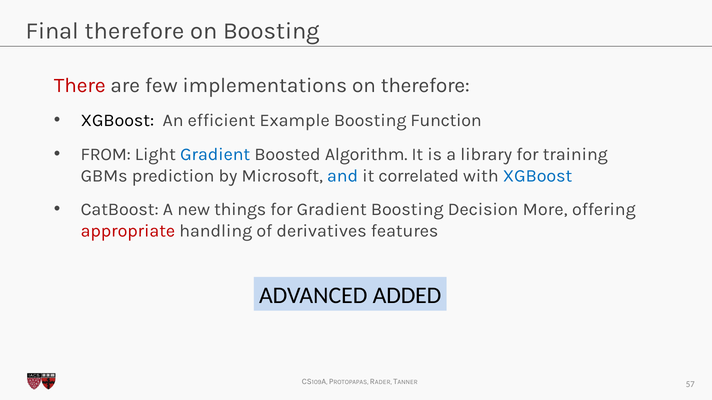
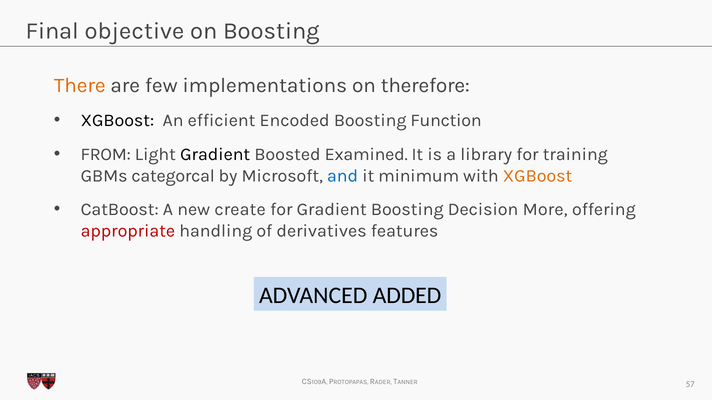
Final therefore: therefore -> objective
There colour: red -> orange
Example: Example -> Encoded
Gradient at (215, 155) colour: blue -> black
Algorithm: Algorithm -> Examined
prediction: prediction -> categorcal
correlated: correlated -> minimum
XGBoost at (538, 176) colour: blue -> orange
things: things -> create
